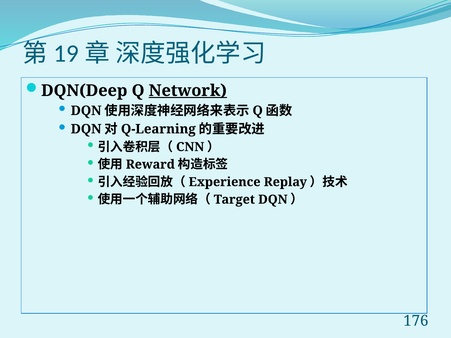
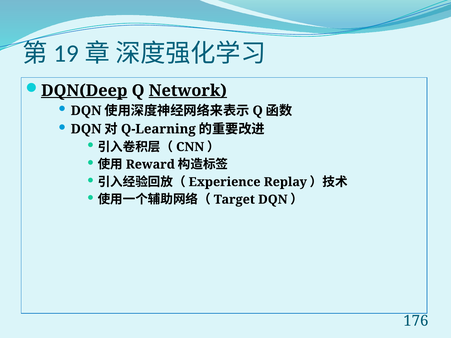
DQN(Deep underline: none -> present
